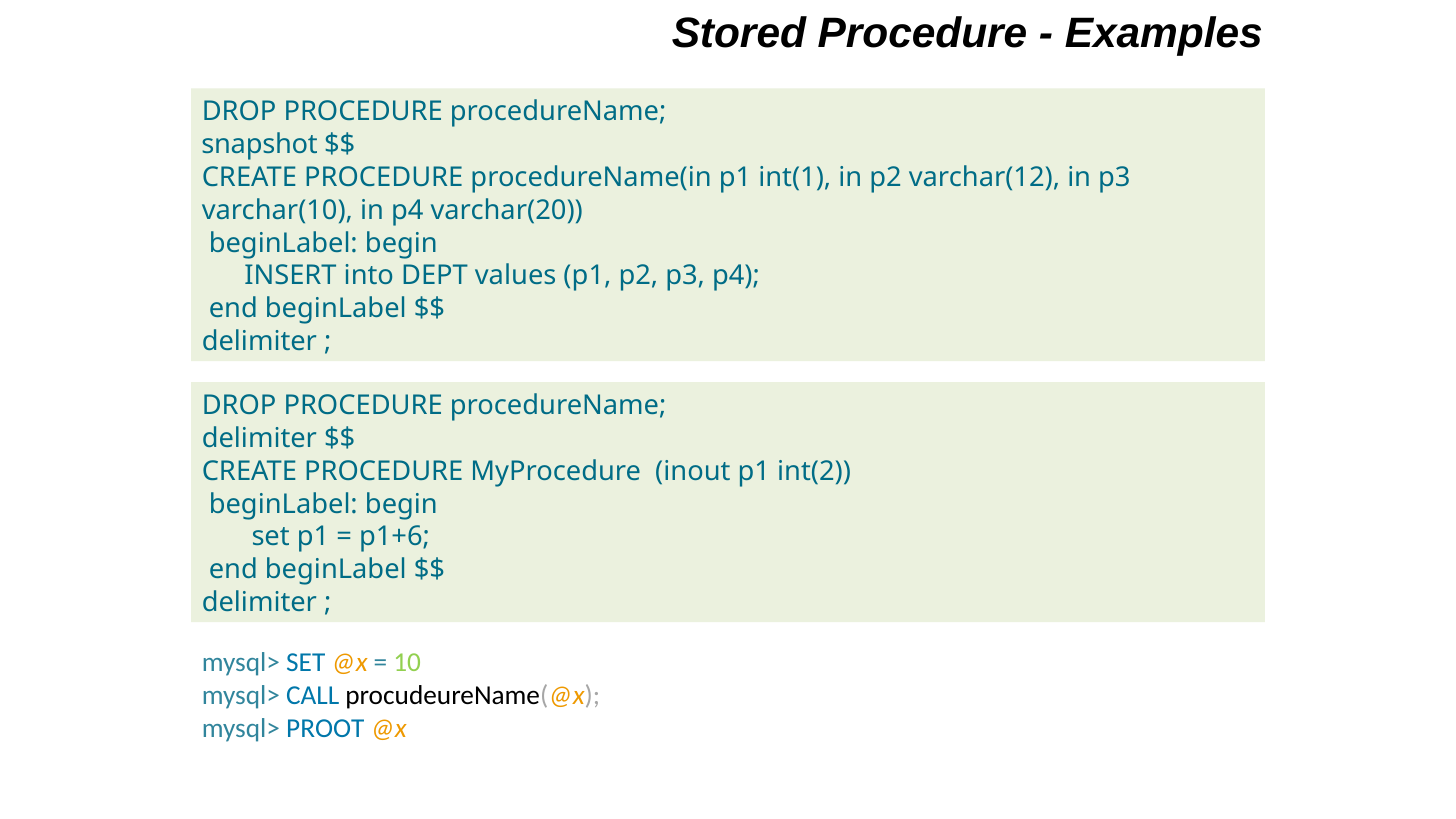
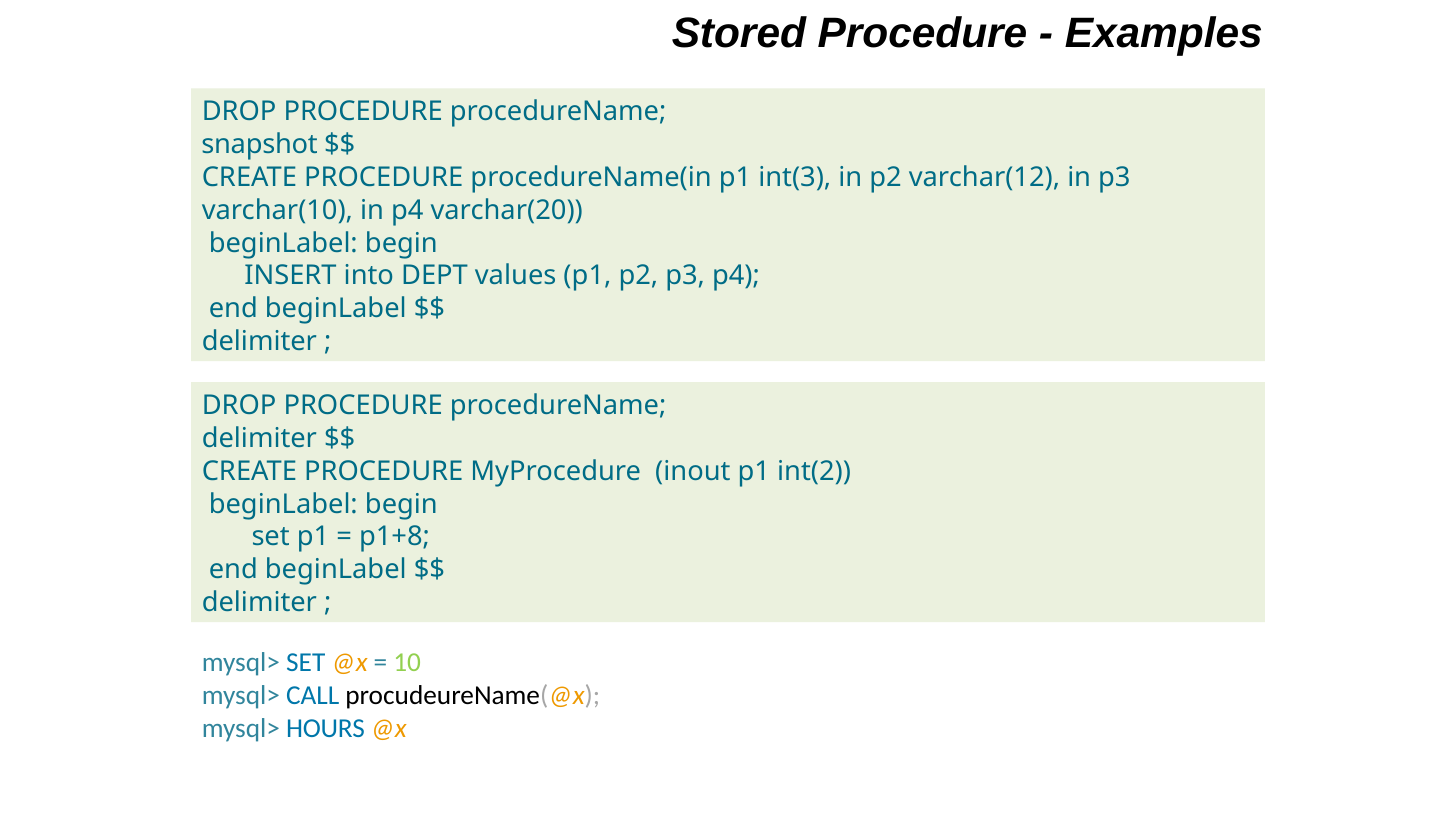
int(1: int(1 -> int(3
p1+6: p1+6 -> p1+8
PROOT: PROOT -> HOURS
